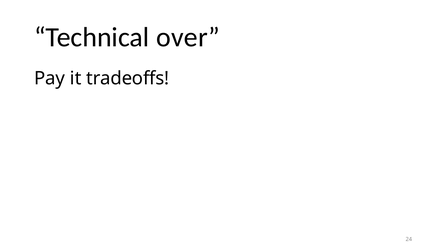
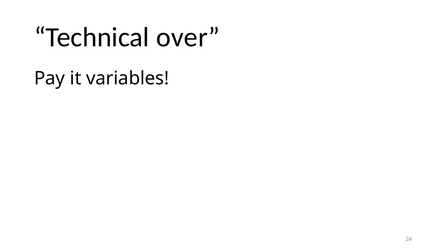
tradeoffs: tradeoffs -> variables
